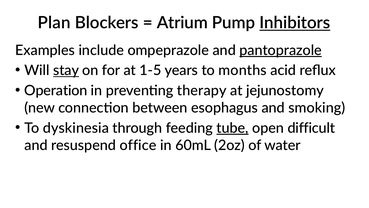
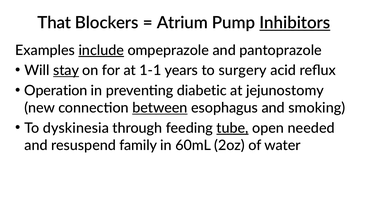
Plan: Plan -> That
include underline: none -> present
pantoprazole underline: present -> none
1-5: 1-5 -> 1-1
months: months -> surgery
therapy: therapy -> diabetic
between underline: none -> present
difficult: difficult -> needed
office: office -> family
